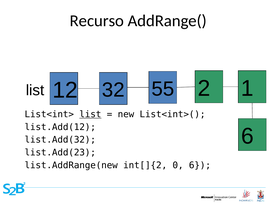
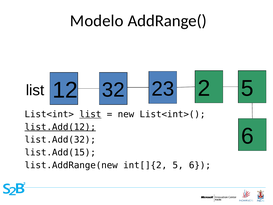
Recurso: Recurso -> Modelo
2 1: 1 -> 5
55: 55 -> 23
list.Add(12 underline: none -> present
list.Add(23: list.Add(23 -> list.Add(15
int[]{2 0: 0 -> 5
